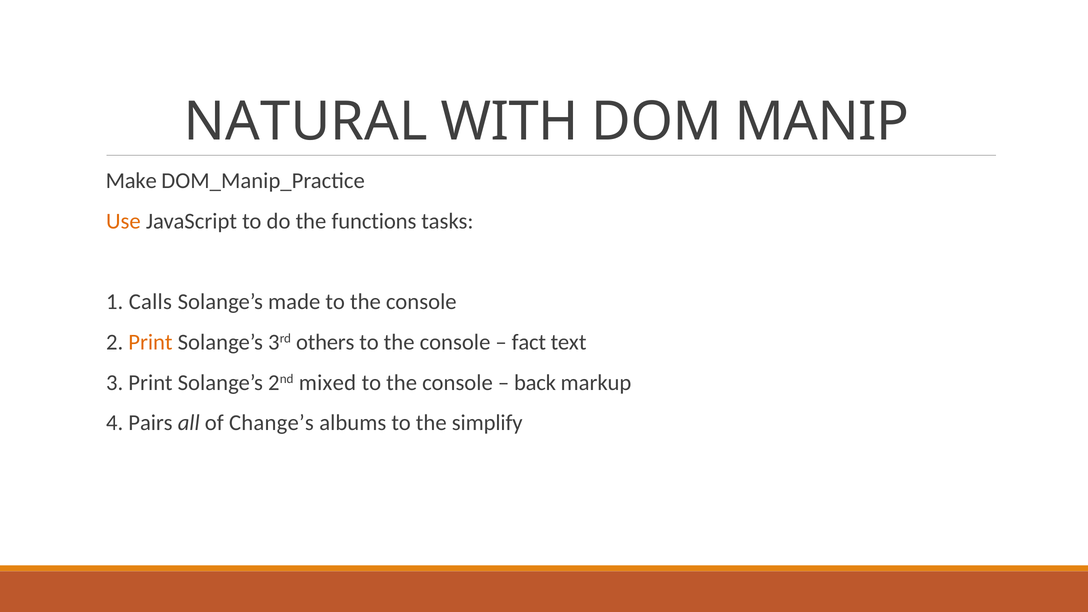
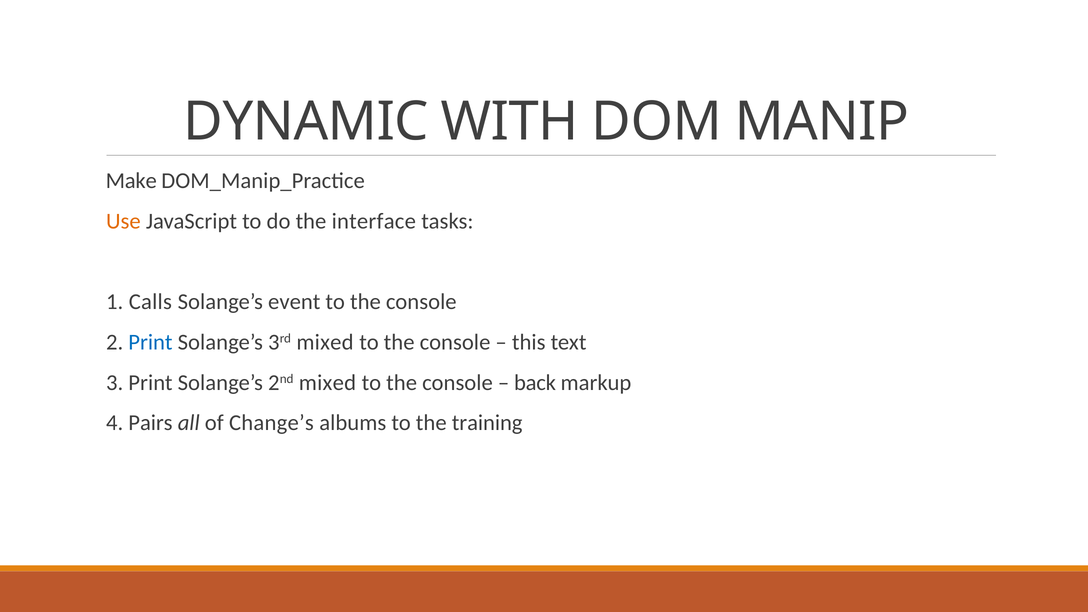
NATURAL: NATURAL -> DYNAMIC
functions: functions -> interface
made: made -> event
Print at (150, 342) colour: orange -> blue
3rd others: others -> mixed
fact: fact -> this
simplify: simplify -> training
